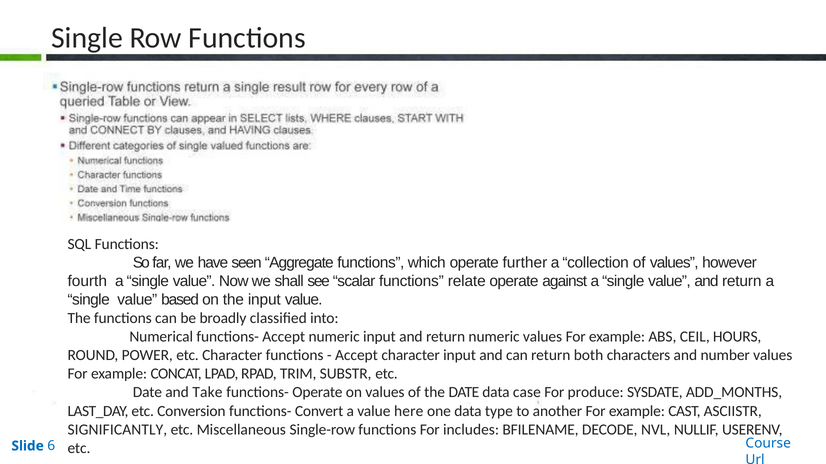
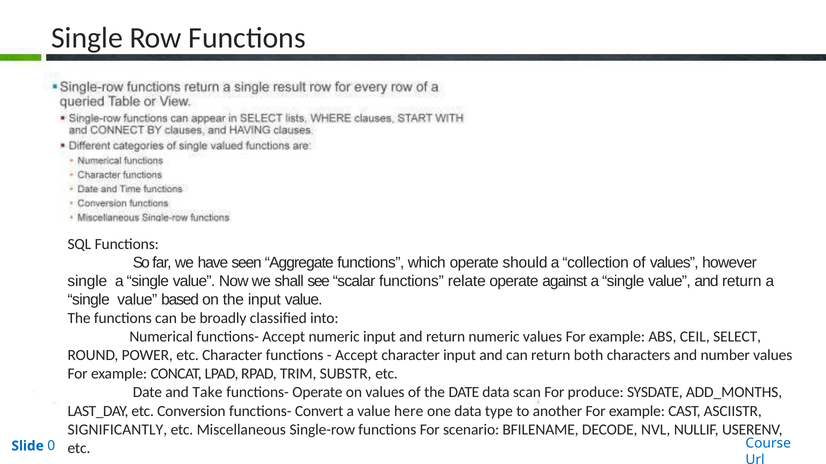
further: further -> should
fourth at (87, 281): fourth -> single
HOURS: HOURS -> SELECT
case: case -> scan
includes: includes -> scenario
6: 6 -> 0
